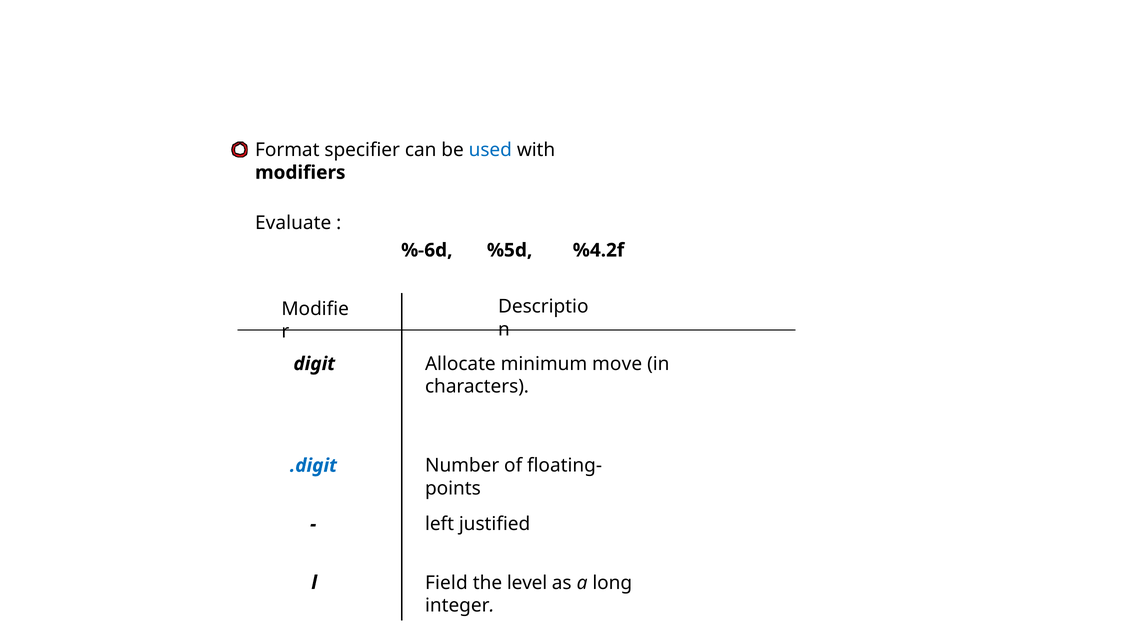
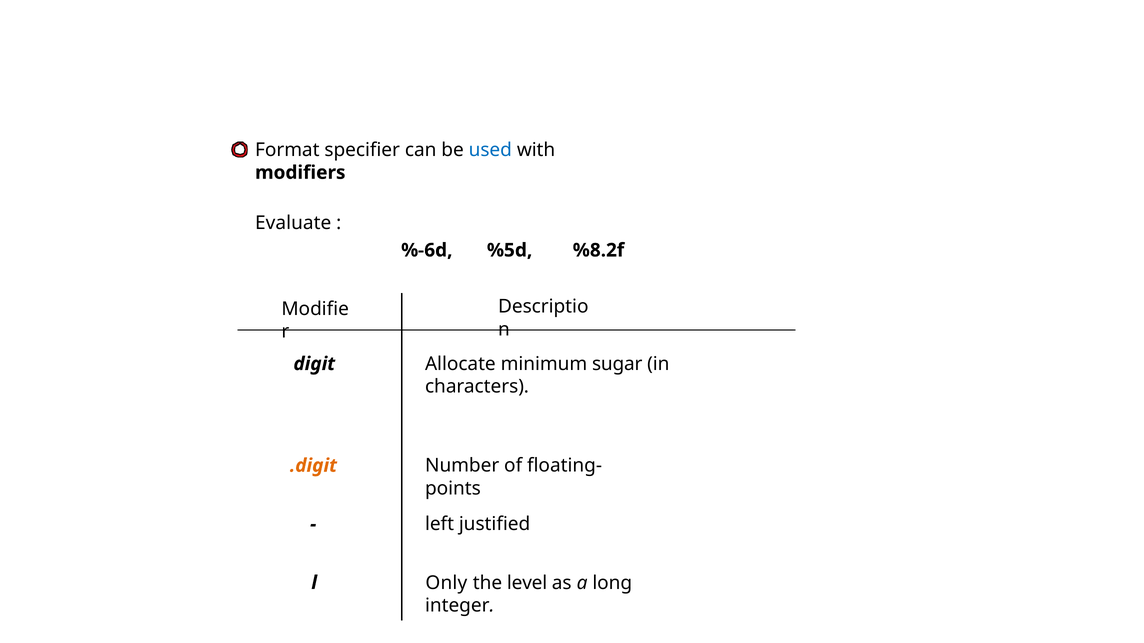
%4.2f: %4.2f -> %8.2f
move: move -> sugar
.digit colour: blue -> orange
Field: Field -> Only
